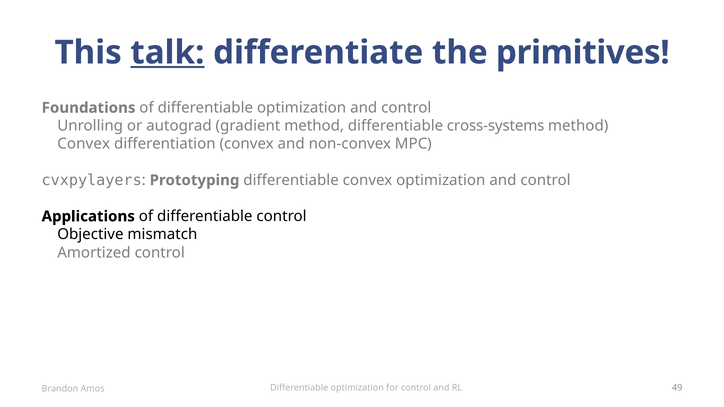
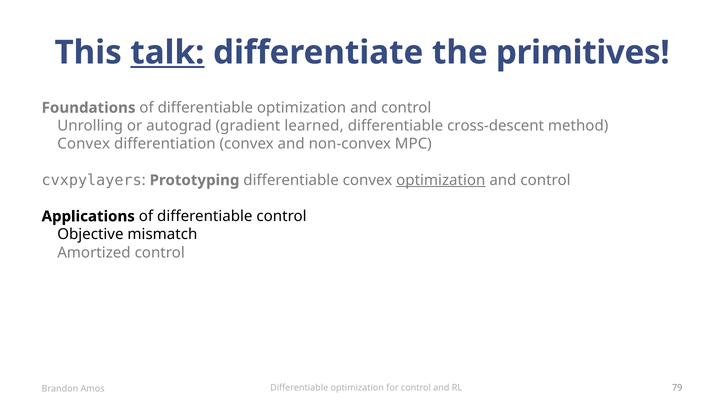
gradient method: method -> learned
cross-systems: cross-systems -> cross-descent
optimization at (441, 180) underline: none -> present
49: 49 -> 79
